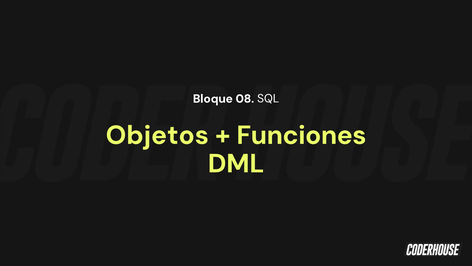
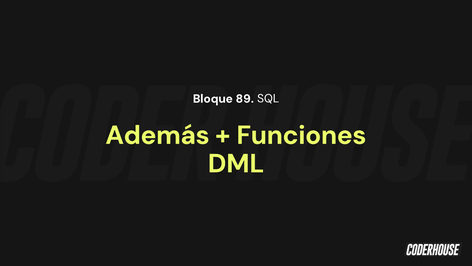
08: 08 -> 89
Objetos: Objetos -> Además
